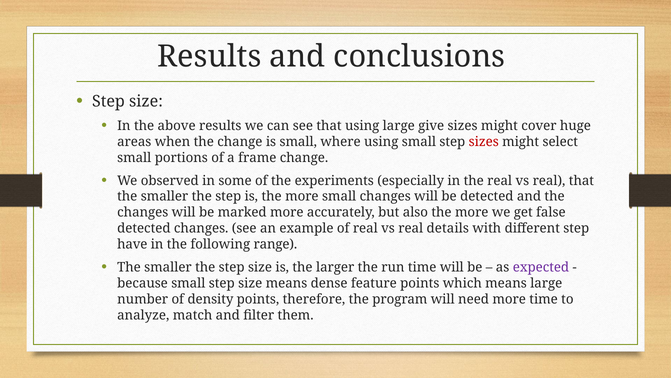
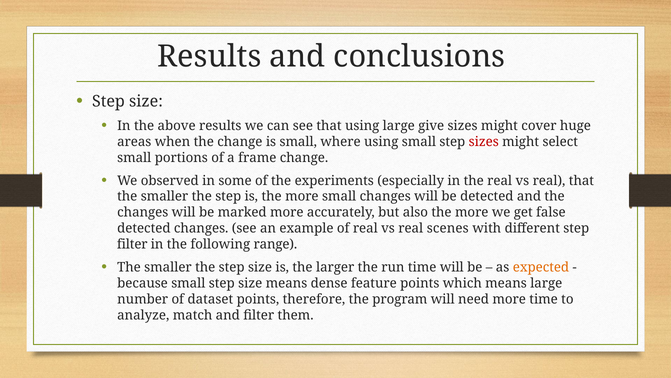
details: details -> scenes
have at (132, 244): have -> filter
expected colour: purple -> orange
density: density -> dataset
